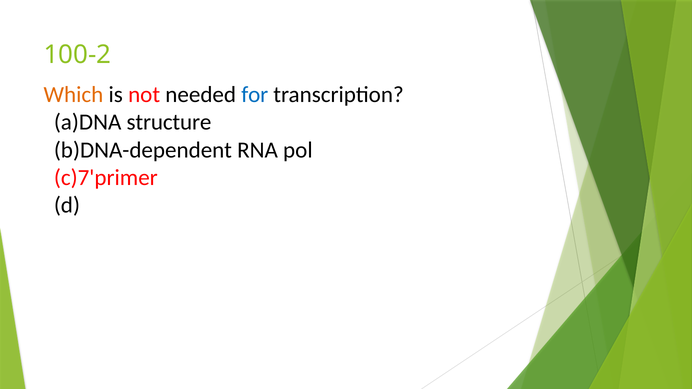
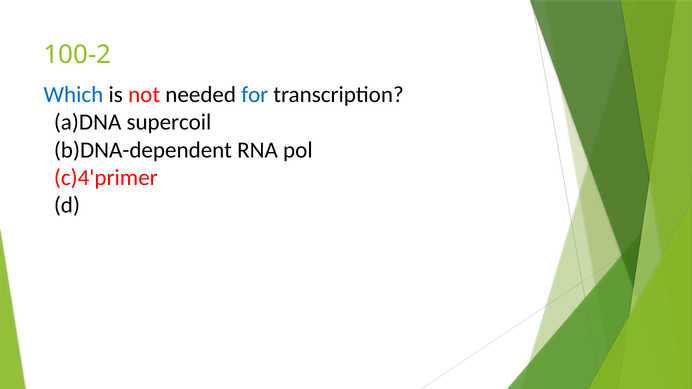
Which colour: orange -> blue
structure: structure -> supercoil
c)7'primer: c)7'primer -> c)4'primer
